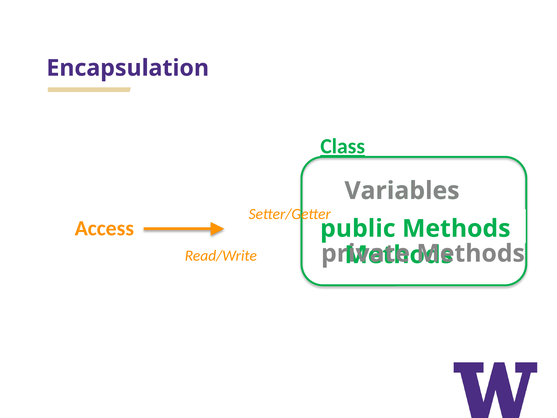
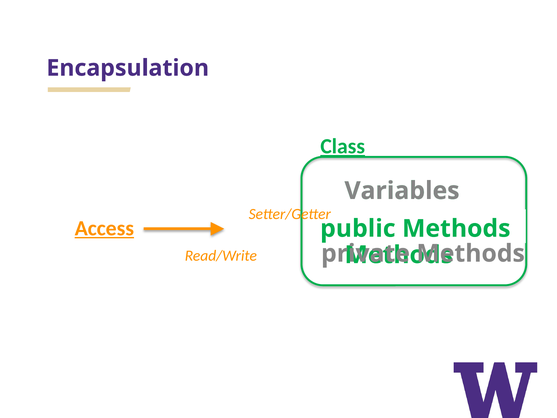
Access underline: none -> present
